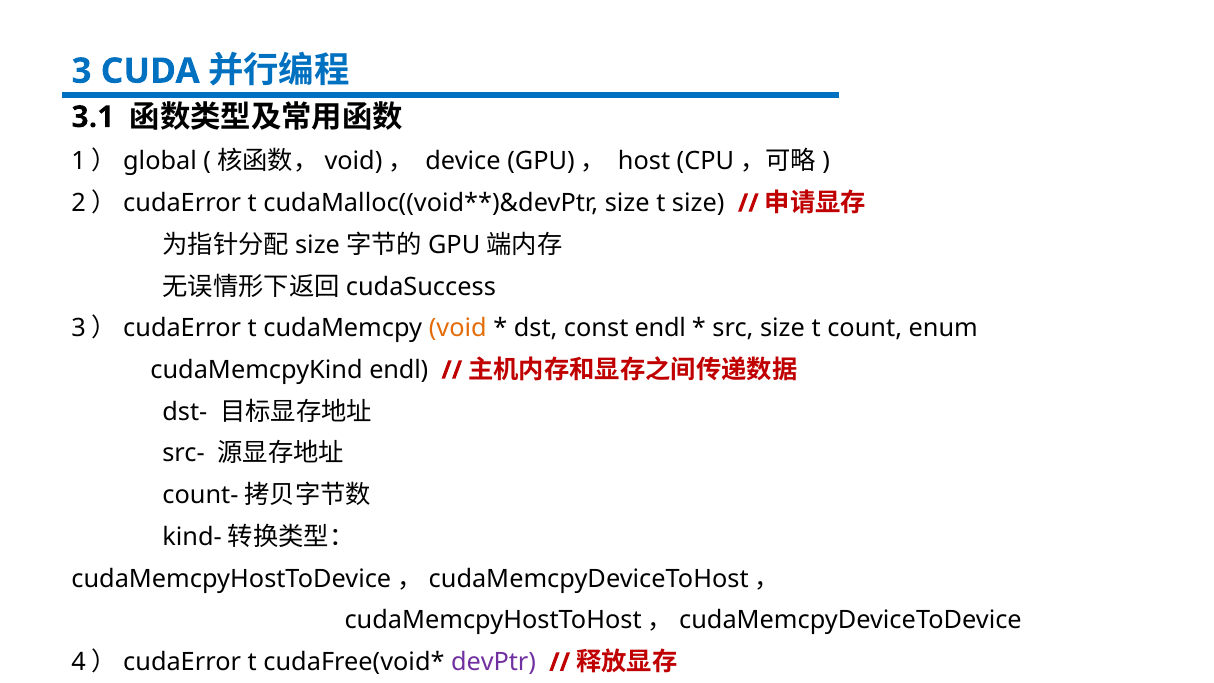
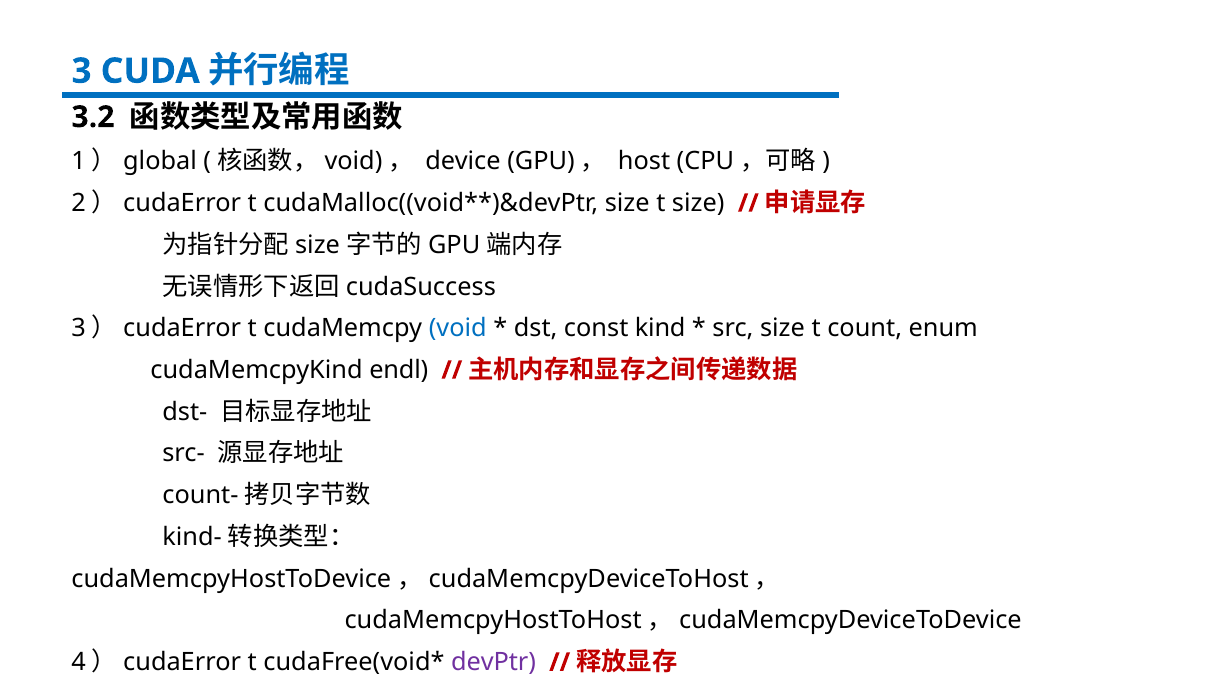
3.1: 3.1 -> 3.2
void at (458, 328) colour: orange -> blue
const endl: endl -> kind
